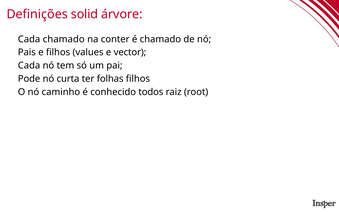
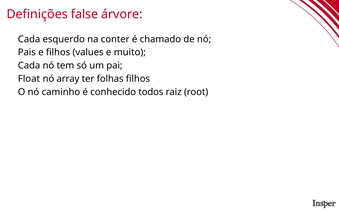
solid: solid -> false
Cada chamado: chamado -> esquerdo
vector: vector -> muito
Pode: Pode -> Float
curta: curta -> array
